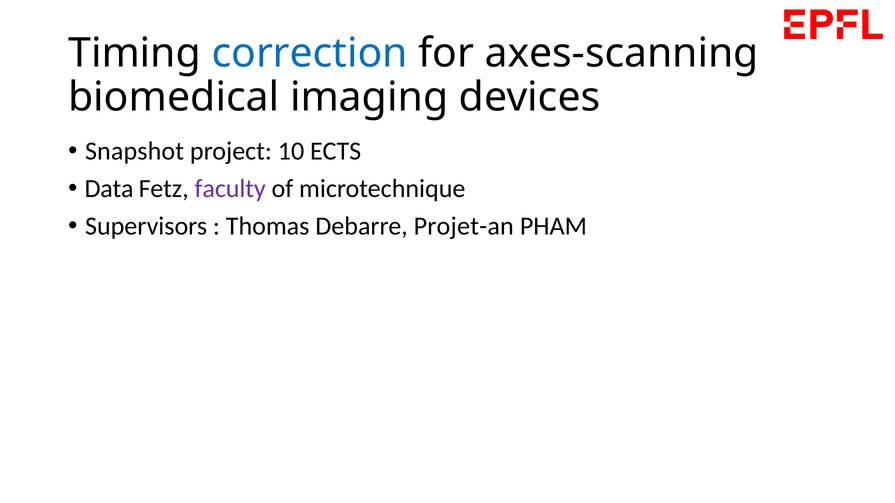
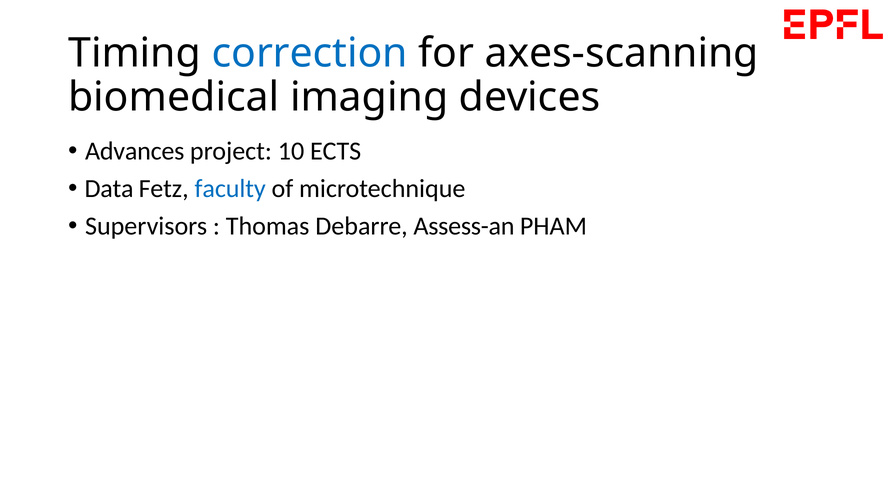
Snapshot: Snapshot -> Advances
faculty colour: purple -> blue
Projet-an: Projet-an -> Assess-an
